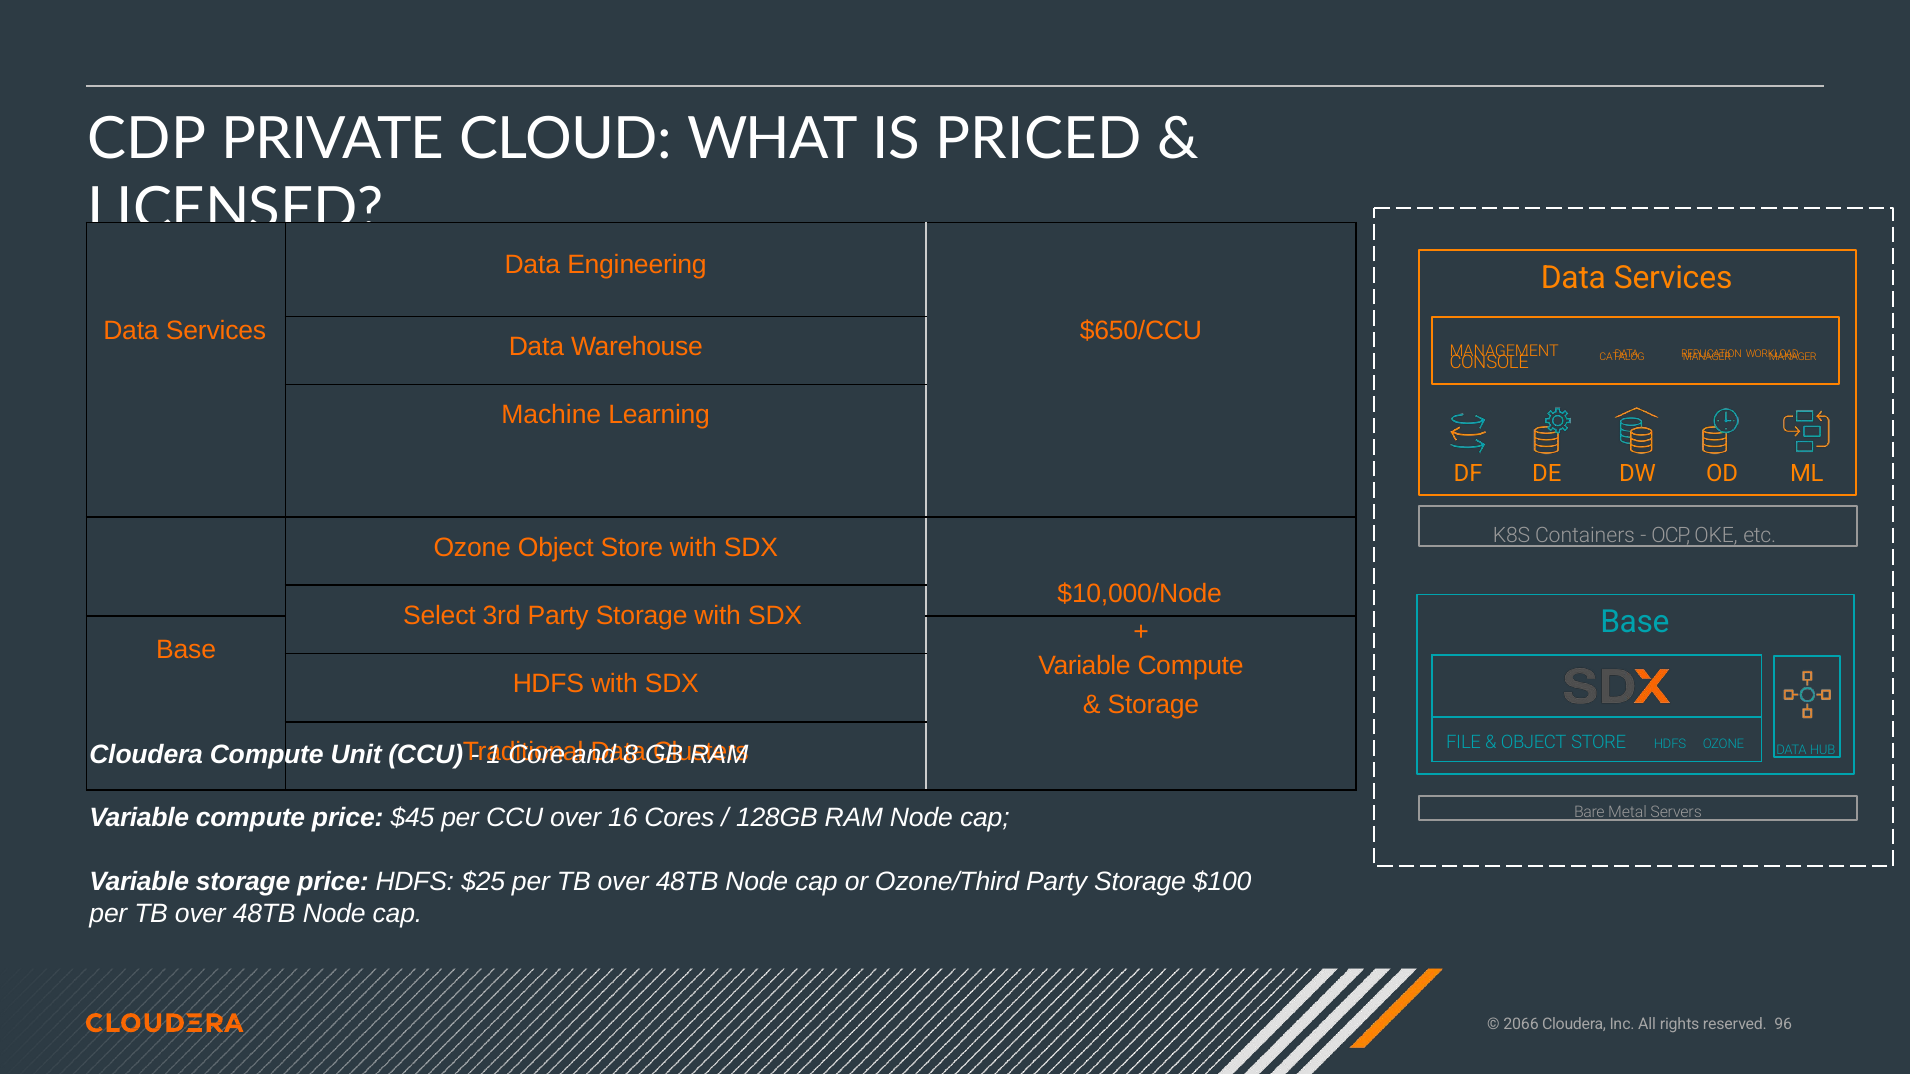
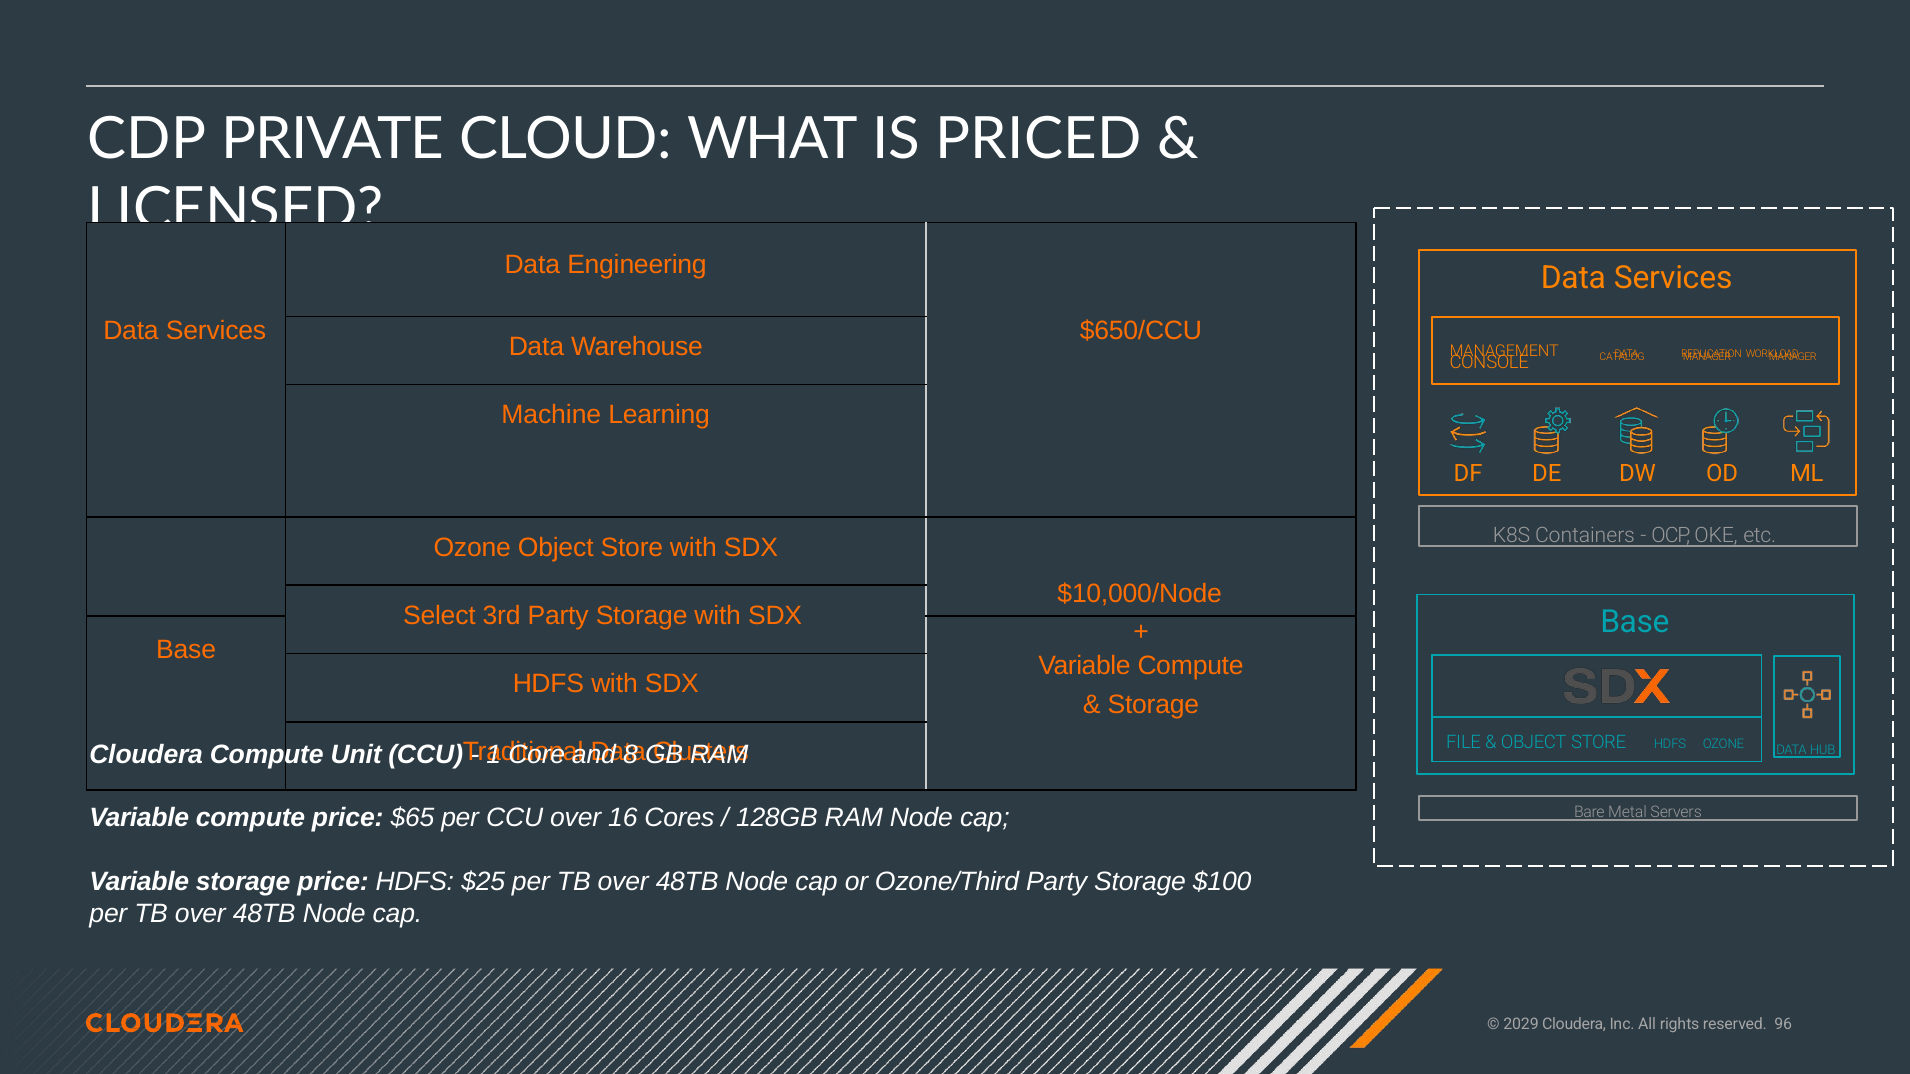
$45: $45 -> $65
2066: 2066 -> 2029
